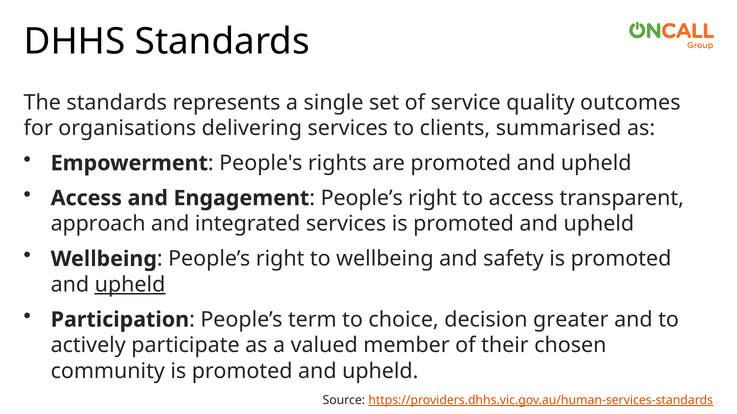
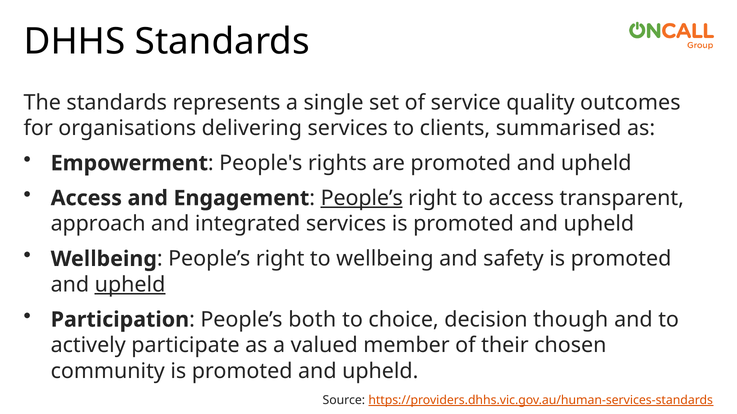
People’s at (362, 198) underline: none -> present
term: term -> both
greater: greater -> though
